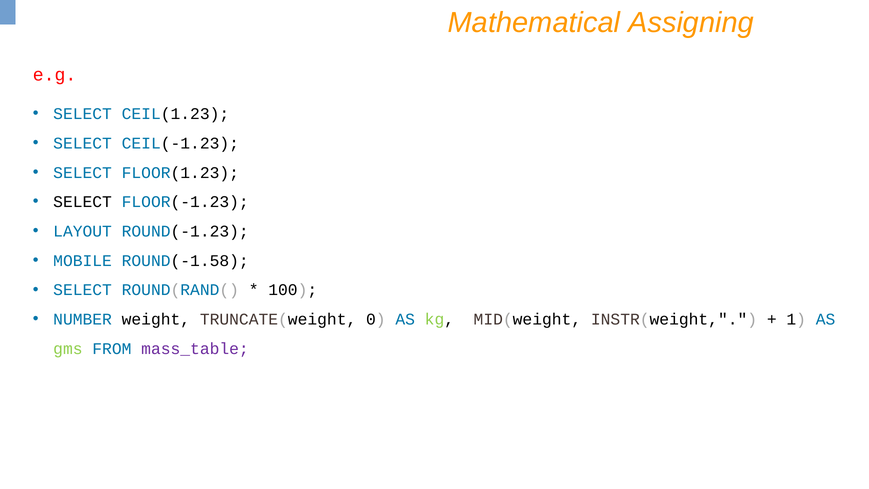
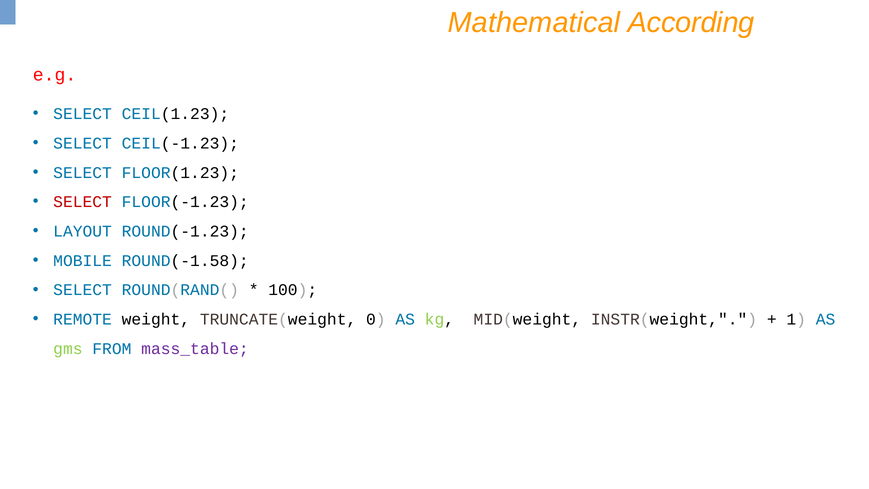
Assigning: Assigning -> According
SELECT at (83, 202) colour: black -> red
NUMBER: NUMBER -> REMOTE
